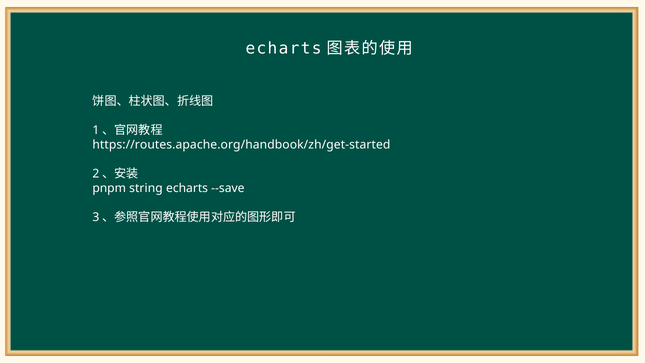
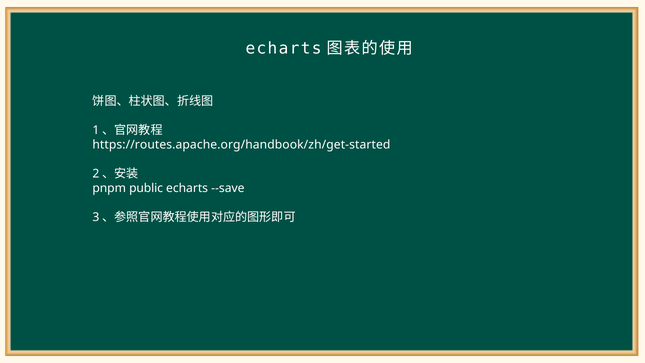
string: string -> public
